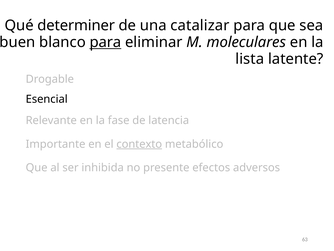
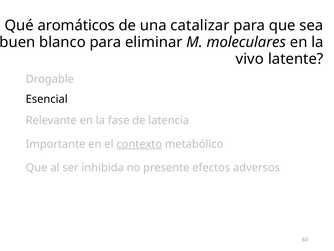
determiner: determiner -> aromáticos
para at (105, 42) underline: present -> none
lista: lista -> vivo
